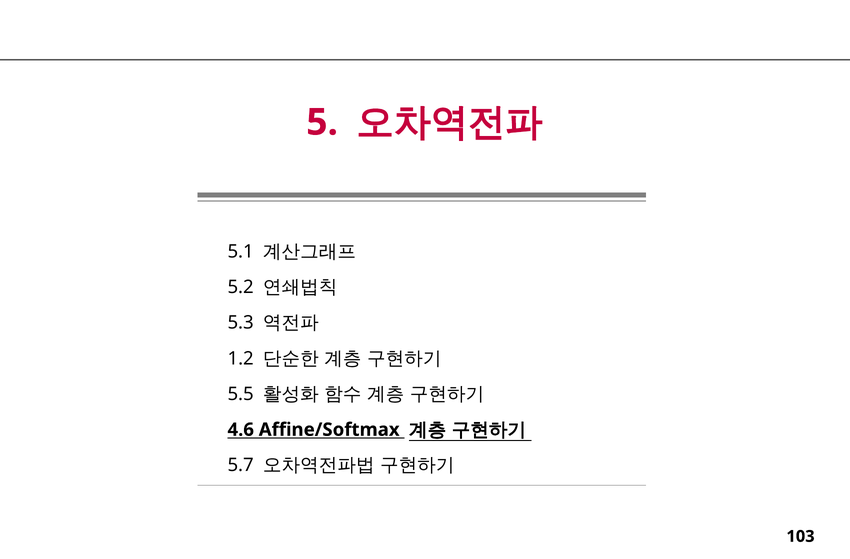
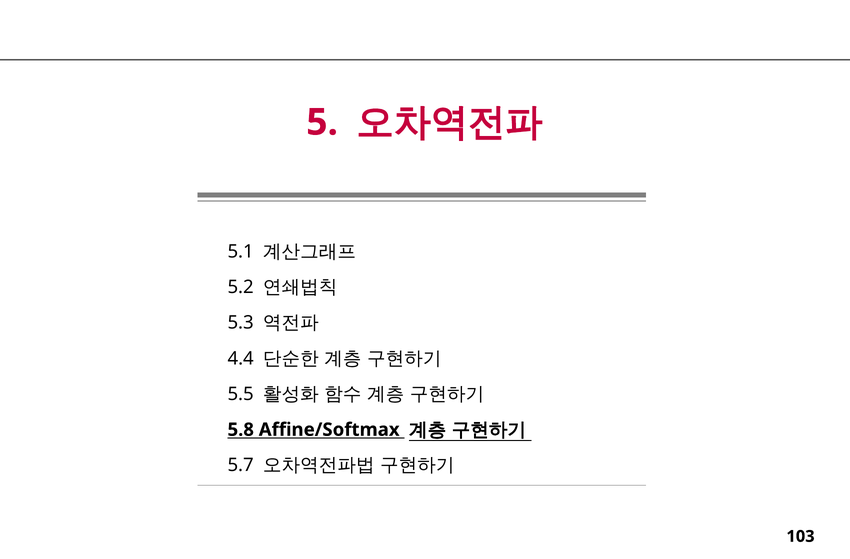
1.2: 1.2 -> 4.4
4.6: 4.6 -> 5.8
